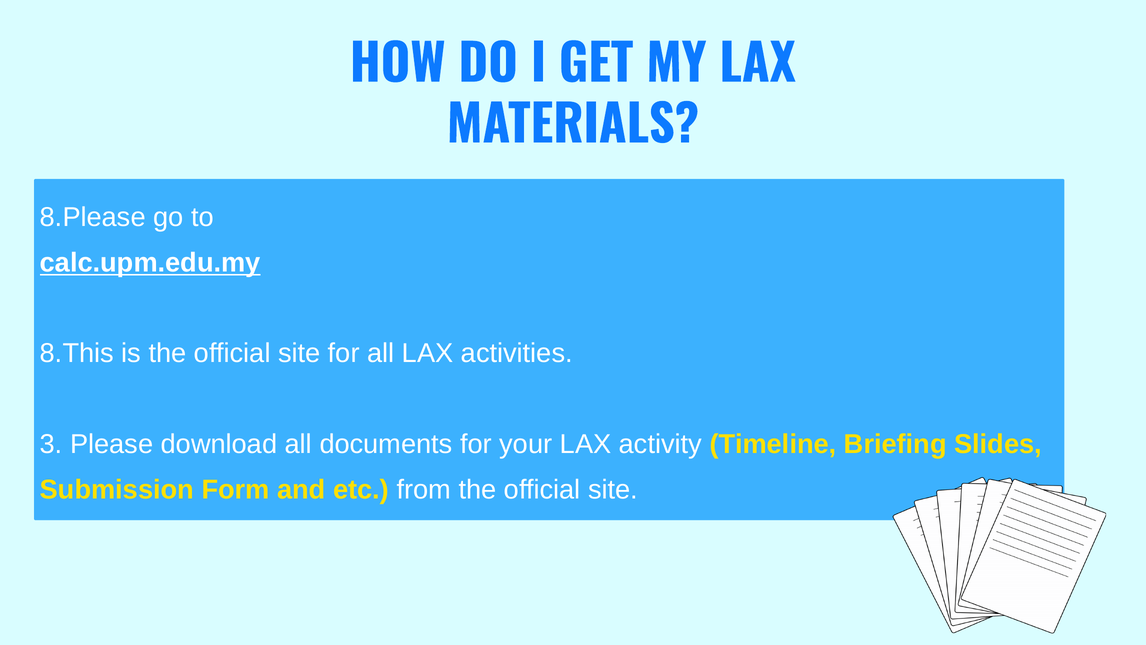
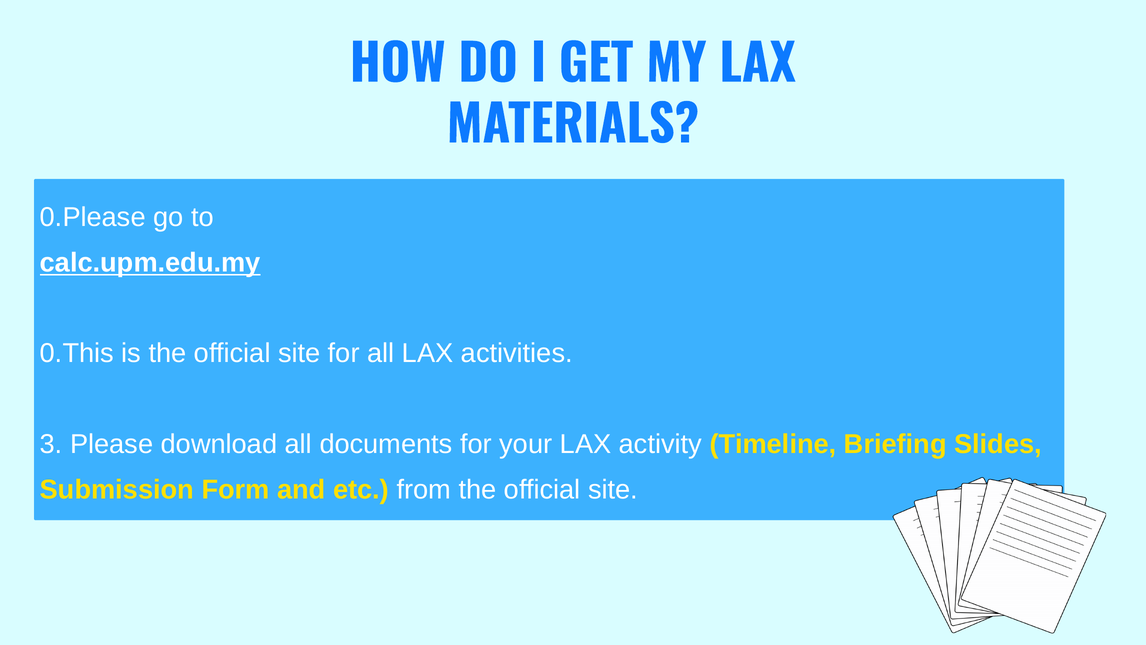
8.Please: 8.Please -> 0.Please
8.This: 8.This -> 0.This
